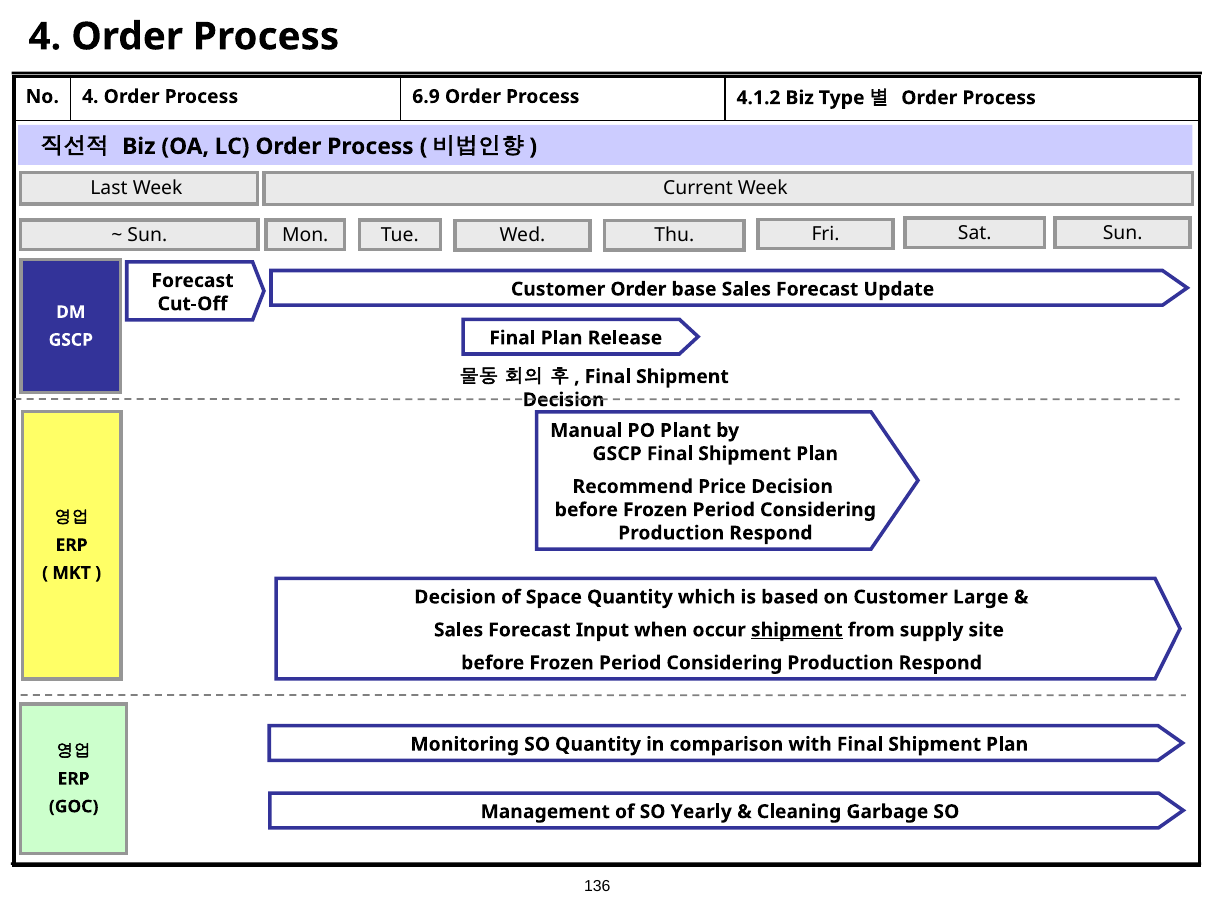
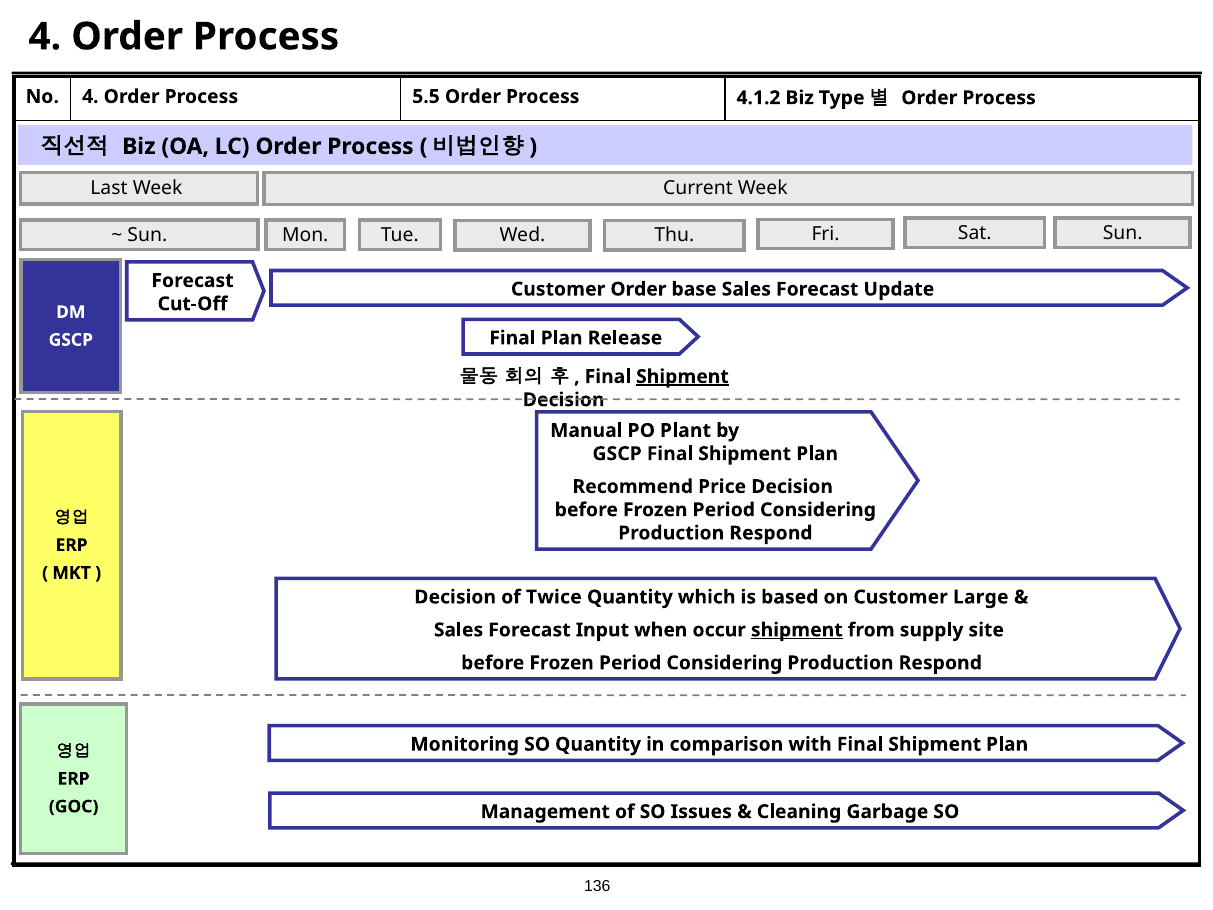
6.9: 6.9 -> 5.5
Shipment at (682, 377) underline: none -> present
Space: Space -> Twice
Yearly: Yearly -> Issues
